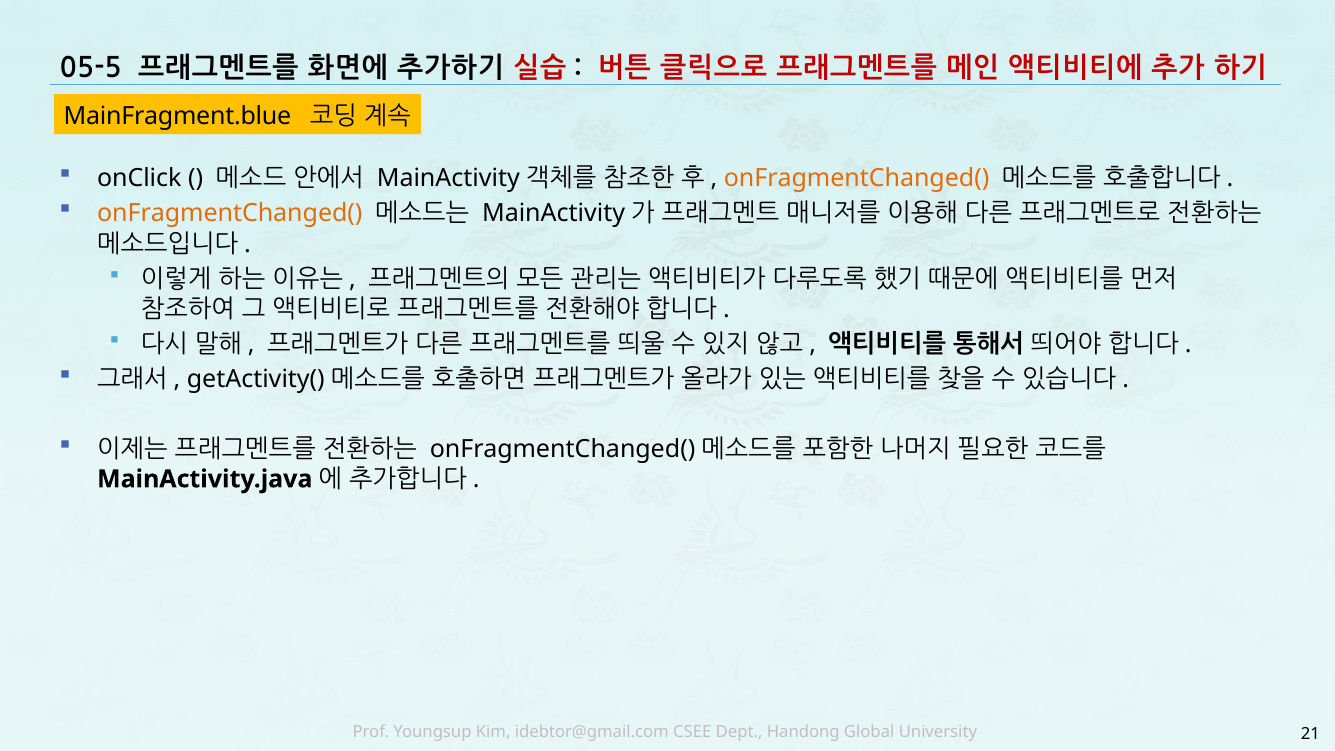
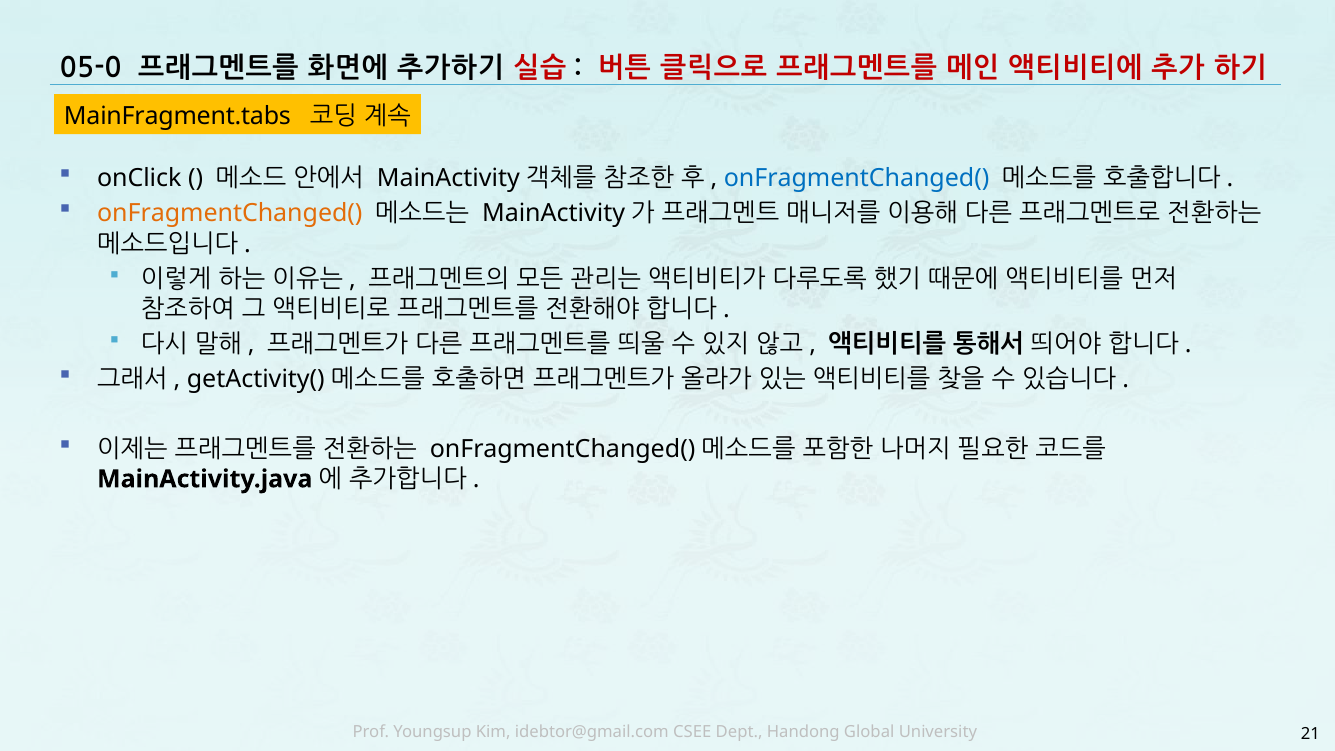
05-5: 05-5 -> 05-0
MainFragment.blue: MainFragment.blue -> MainFragment.tabs
onFragmentChanged( at (857, 179) colour: orange -> blue
